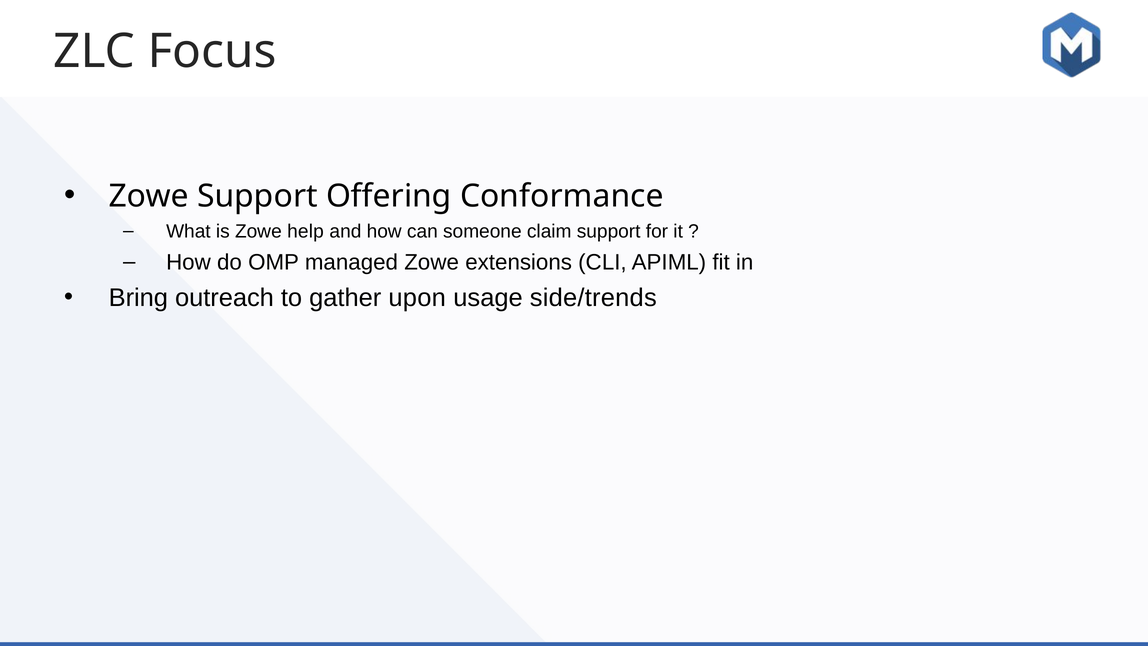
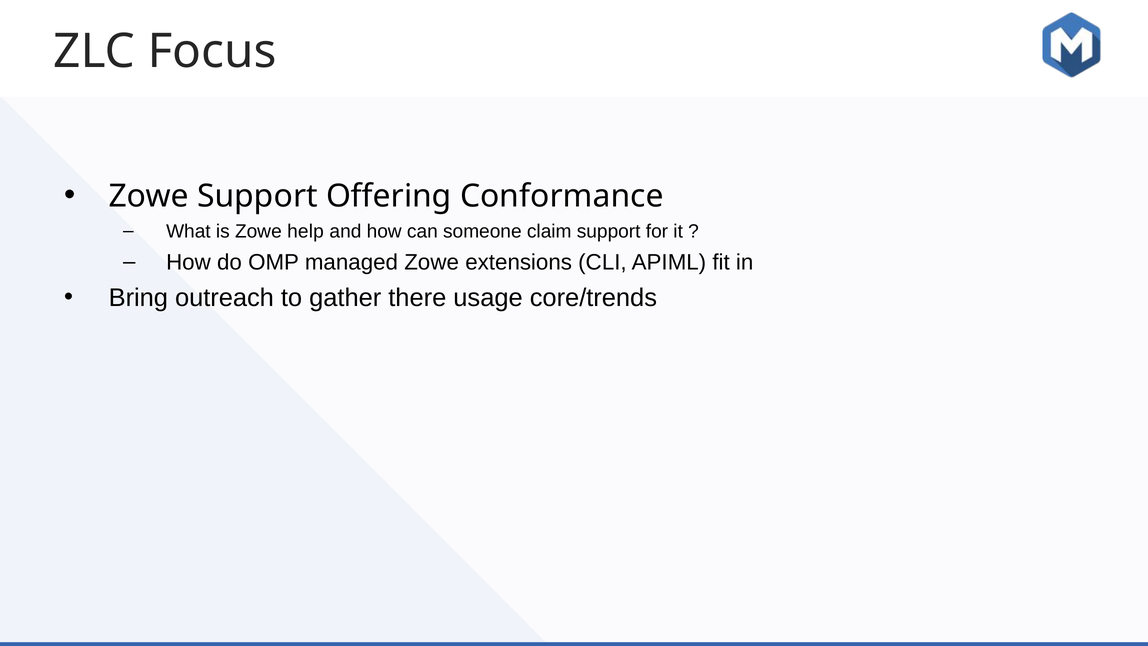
upon: upon -> there
side/trends: side/trends -> core/trends
